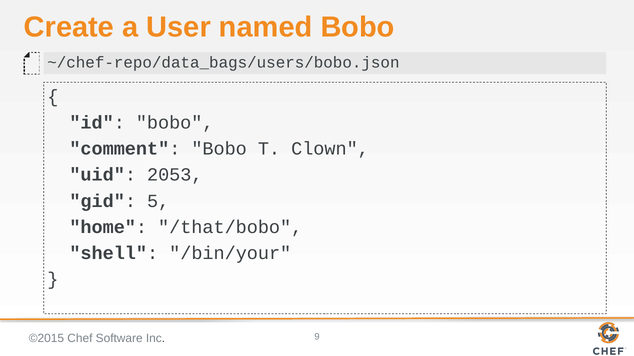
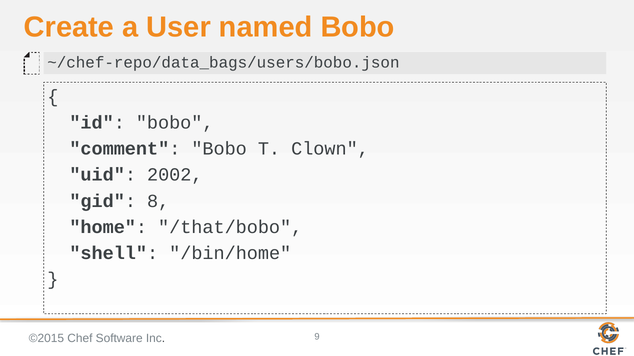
2053: 2053 -> 2002
5: 5 -> 8
/bin/your: /bin/your -> /bin/home
